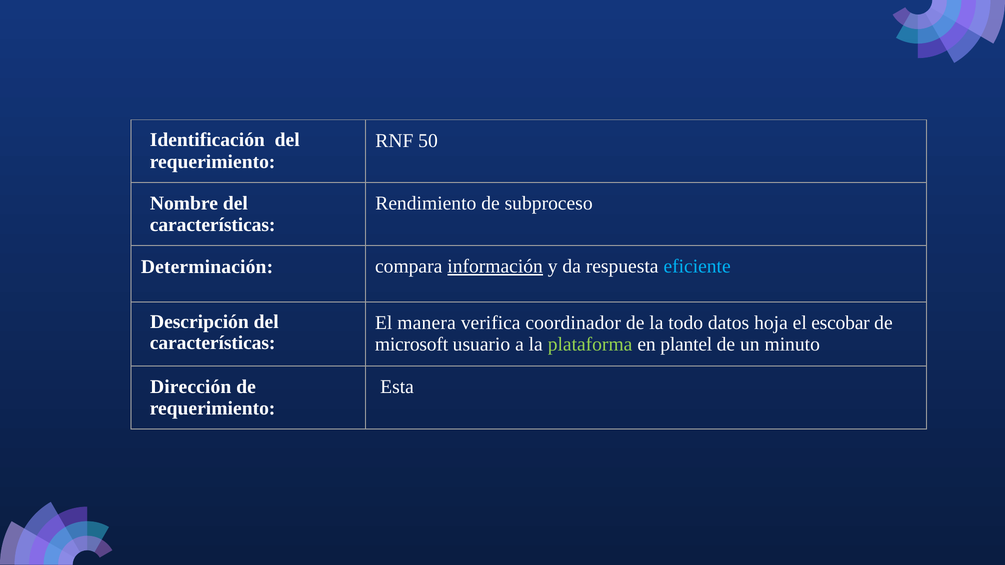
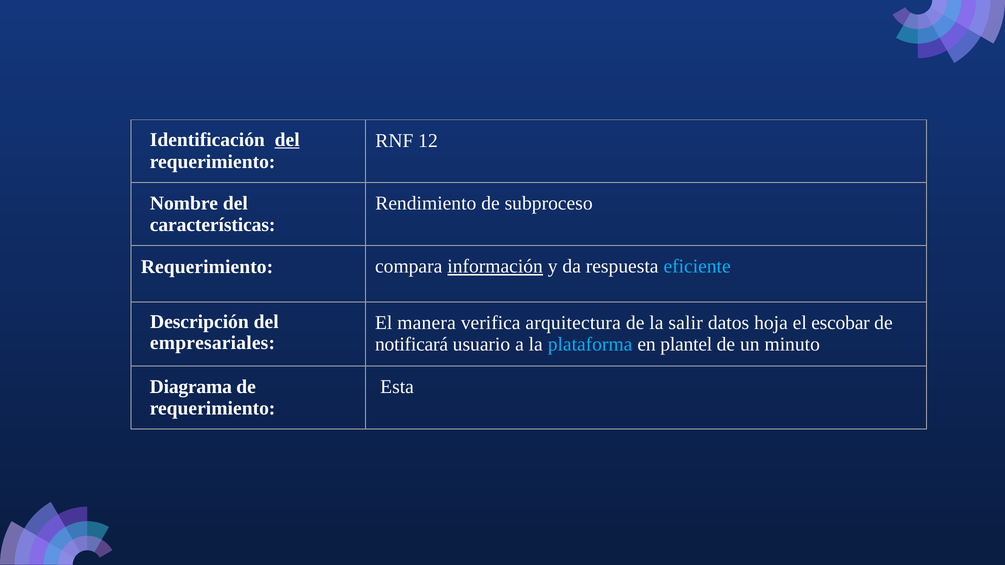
del at (287, 140) underline: none -> present
50: 50 -> 12
Determinación at (207, 267): Determinación -> Requerimiento
coordinador: coordinador -> arquitectura
todo: todo -> salir
características at (213, 343): características -> empresariales
microsoft: microsoft -> notificará
plataforma colour: light green -> light blue
Dirección: Dirección -> Diagrama
